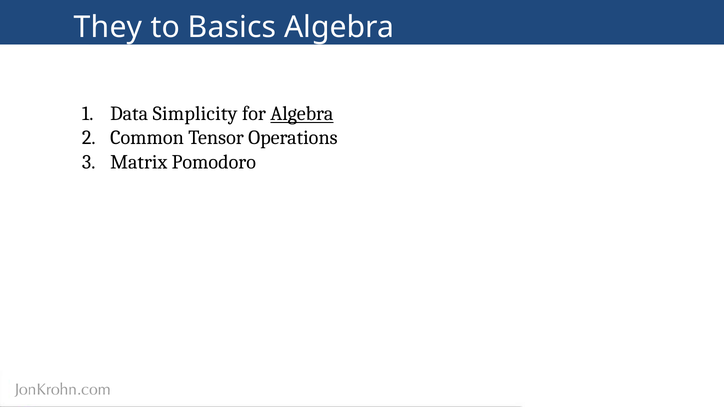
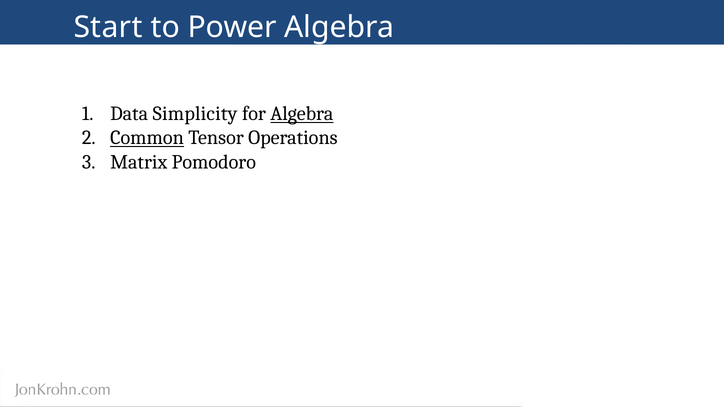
They: They -> Start
Basics: Basics -> Power
Common underline: none -> present
